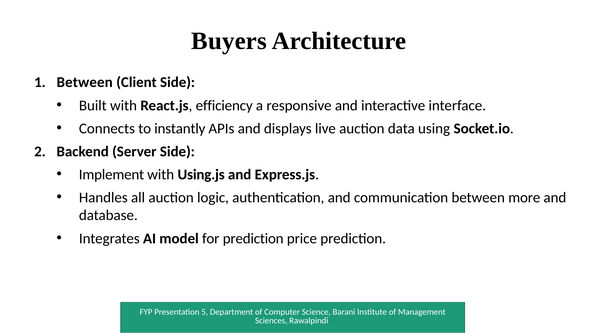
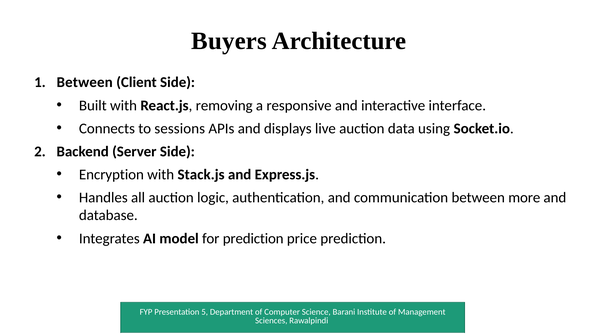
efficiency: efficiency -> removing
instantly: instantly -> sessions
Implement: Implement -> Encryption
Using.js: Using.js -> Stack.js
